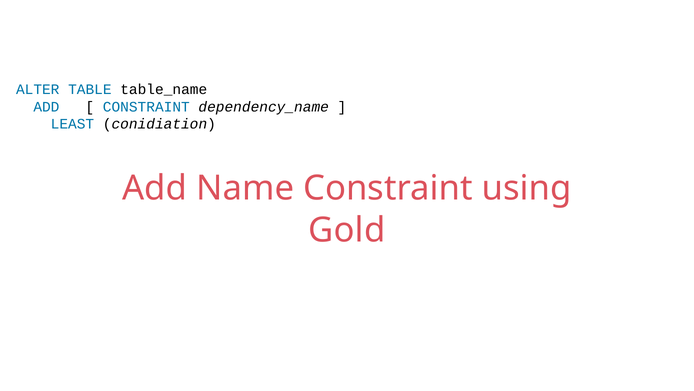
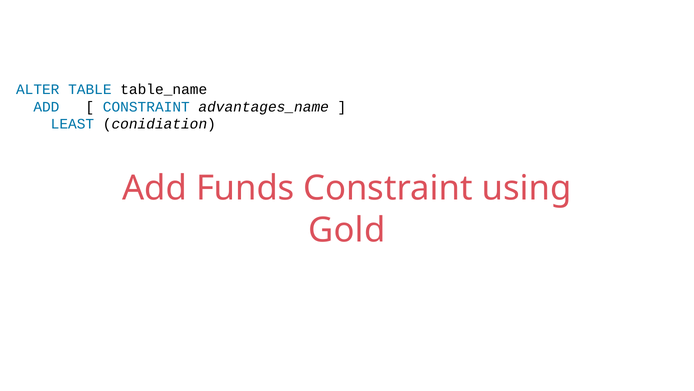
dependency_name: dependency_name -> advantages_name
Name: Name -> Funds
